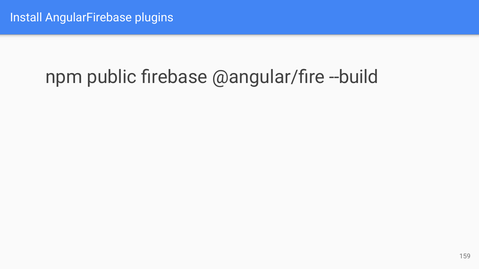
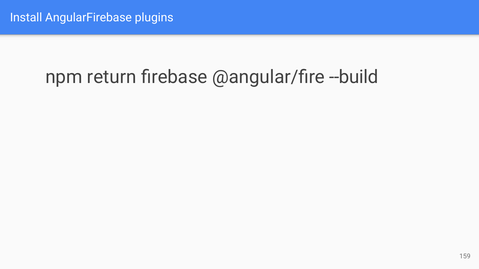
public: public -> return
